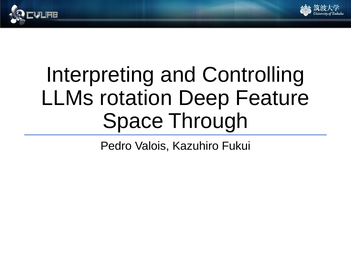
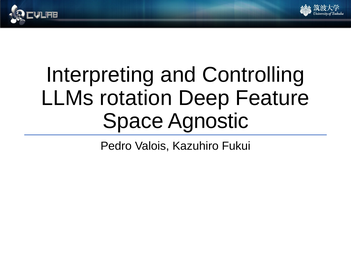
Through: Through -> Agnostic
